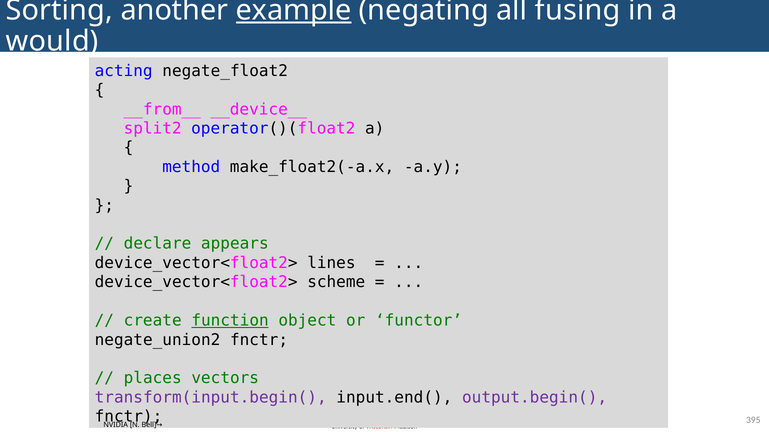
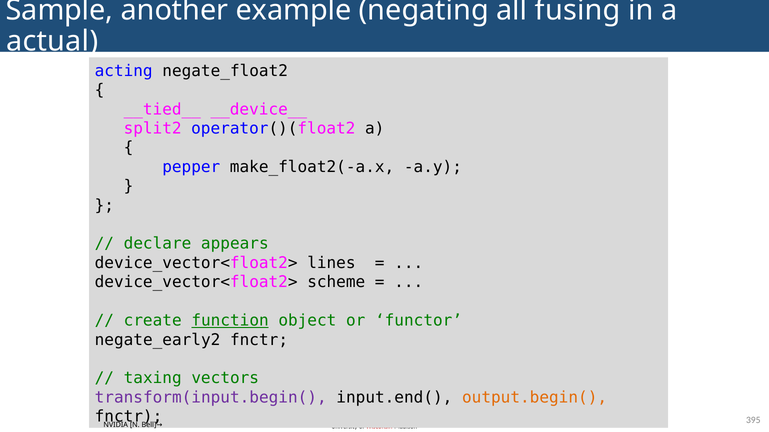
Sorting: Sorting -> Sample
example underline: present -> none
would: would -> actual
__from__: __from__ -> __tied__
method: method -> pepper
negate_union2: negate_union2 -> negate_early2
places: places -> taxing
output.begin( colour: purple -> orange
